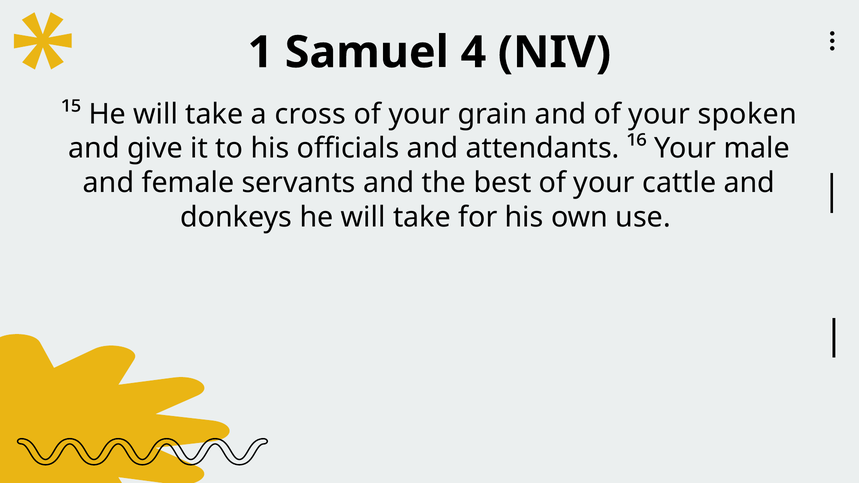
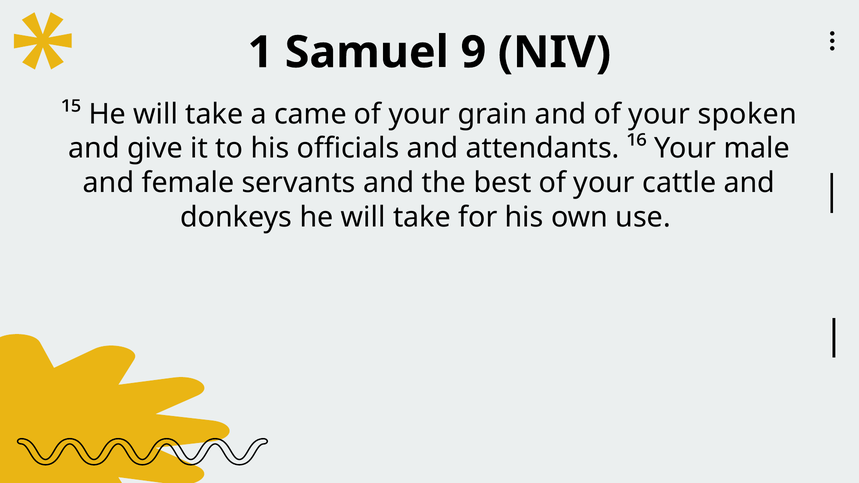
4: 4 -> 9
cross: cross -> came
